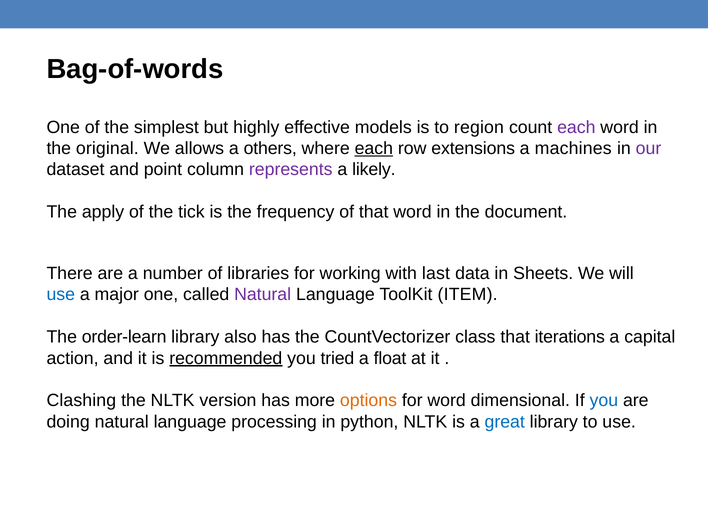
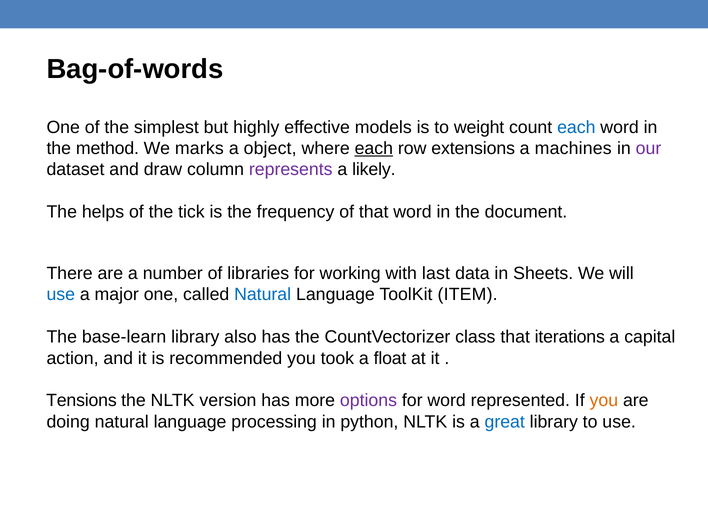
region: region -> weight
each at (576, 127) colour: purple -> blue
original: original -> method
allows: allows -> marks
others: others -> object
point: point -> draw
apply: apply -> helps
Natural at (263, 294) colour: purple -> blue
order-learn: order-learn -> base-learn
recommended underline: present -> none
tried: tried -> took
Clashing: Clashing -> Tensions
options colour: orange -> purple
dimensional: dimensional -> represented
you at (604, 401) colour: blue -> orange
